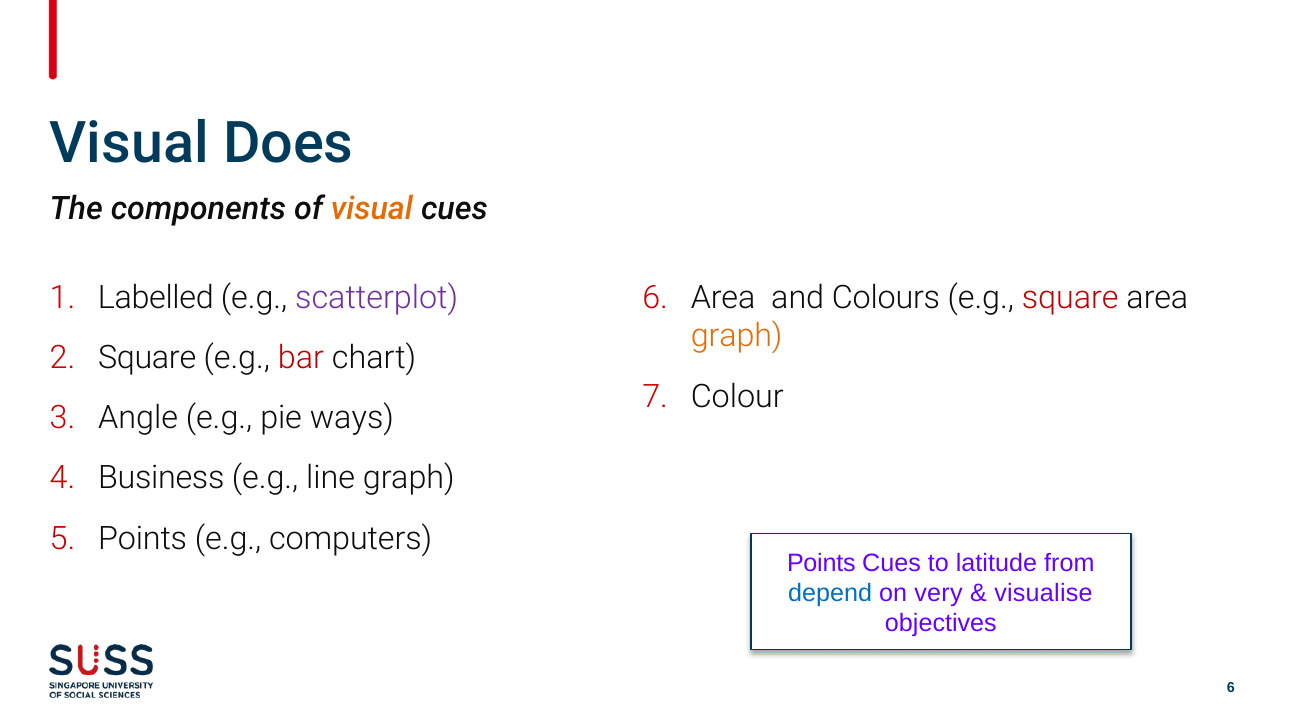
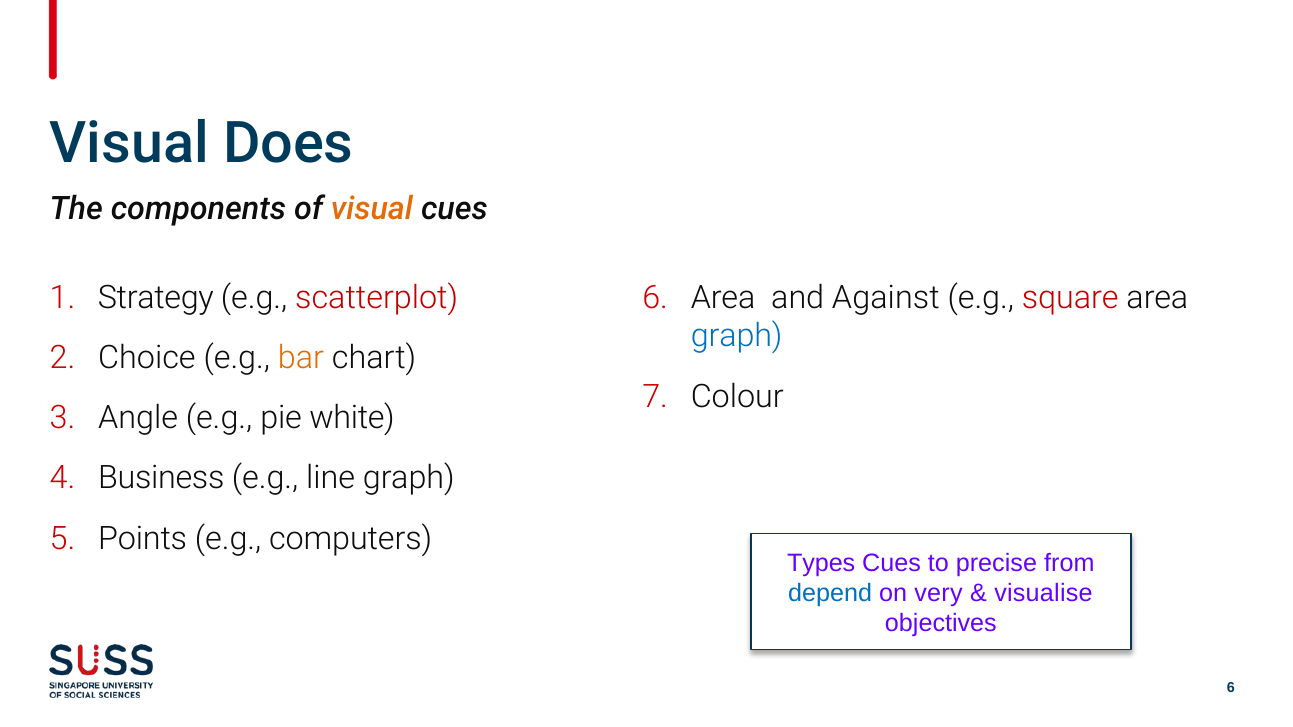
Labelled: Labelled -> Strategy
scatterplot colour: purple -> red
Colours: Colours -> Against
graph at (737, 336) colour: orange -> blue
Square at (147, 358): Square -> Choice
bar colour: red -> orange
ways: ways -> white
Points at (821, 563): Points -> Types
latitude: latitude -> precise
